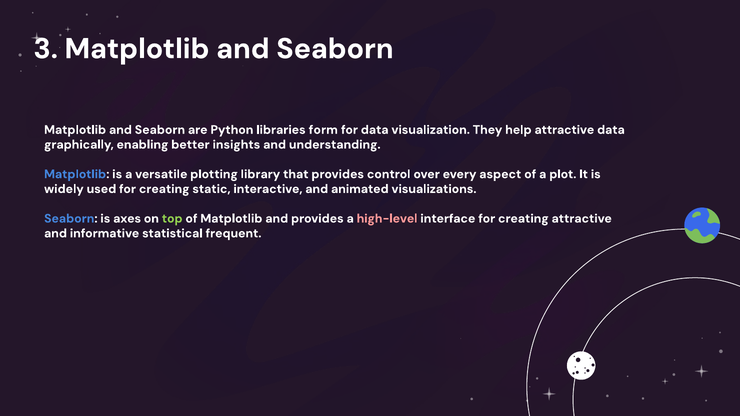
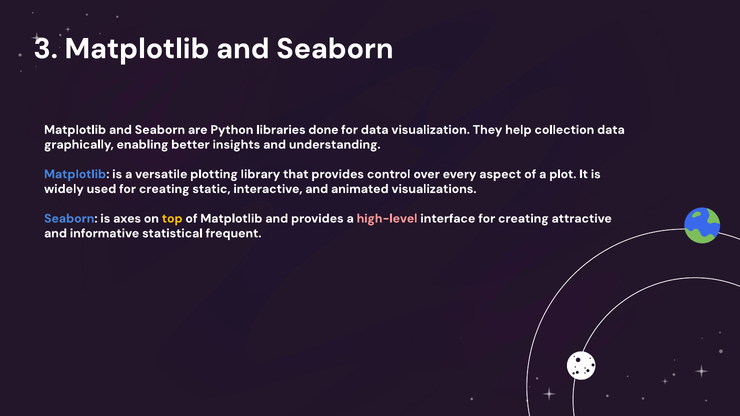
form: form -> done
help attractive: attractive -> collection
top colour: light green -> yellow
